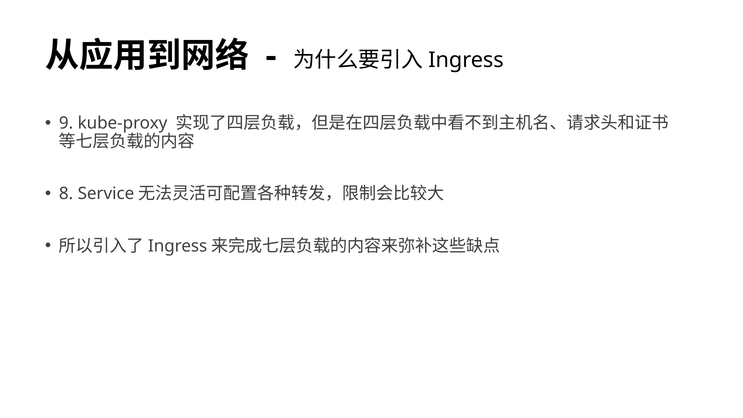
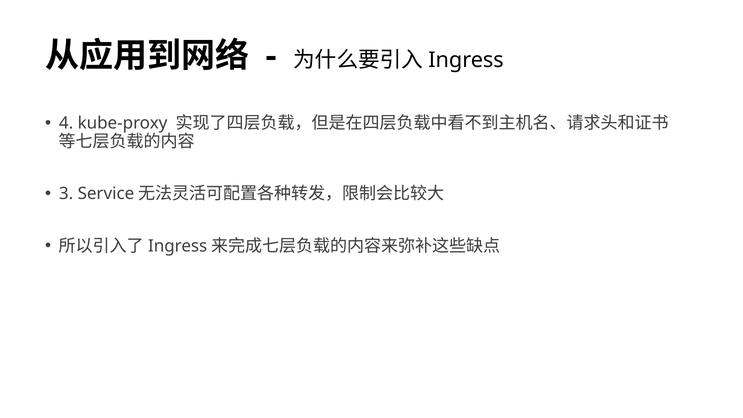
9: 9 -> 4
8: 8 -> 3
